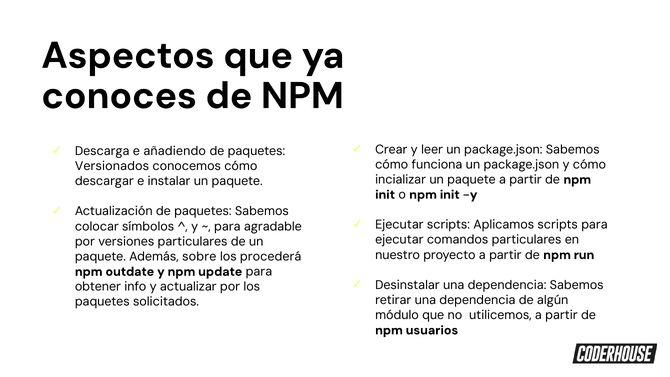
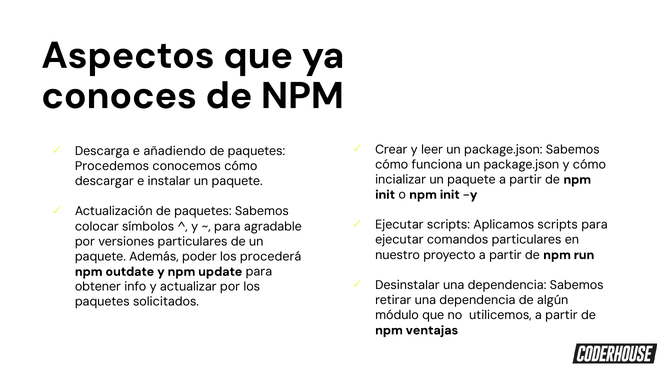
Versionados: Versionados -> Procedemos
sobre: sobre -> poder
usuarios: usuarios -> ventajas
